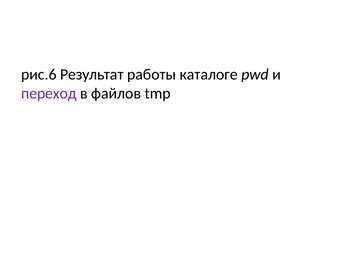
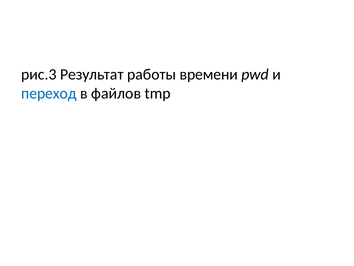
рис.6: рис.6 -> рис.3
каталоге: каталоге -> времени
переход colour: purple -> blue
